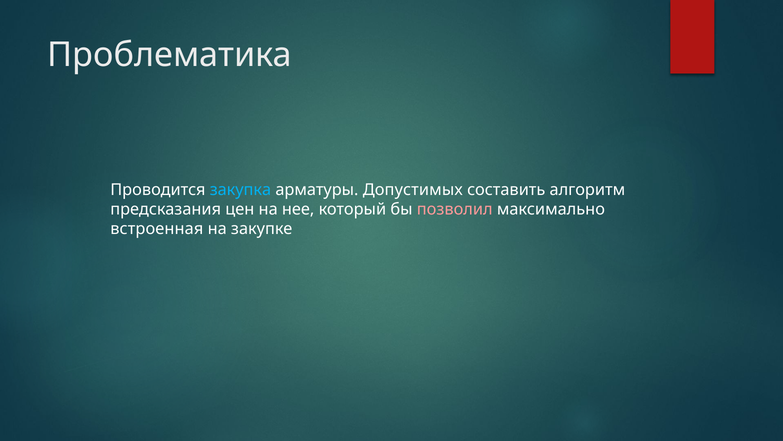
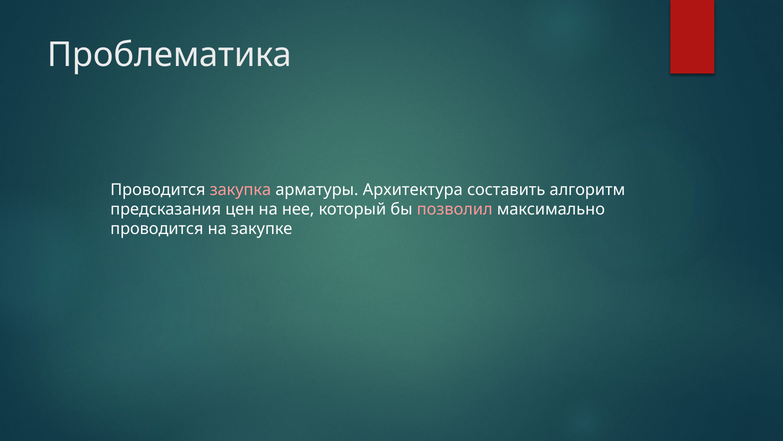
закупка colour: light blue -> pink
Допустимых: Допустимых -> Архитектура
встроенная at (157, 229): встроенная -> проводится
